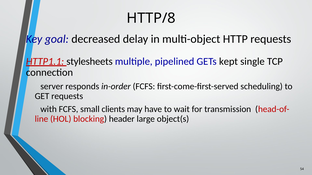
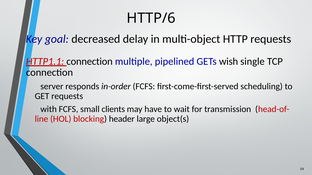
HTTP/8: HTTP/8 -> HTTP/6
stylesheets at (90, 62): stylesheets -> connection
kept: kept -> wish
